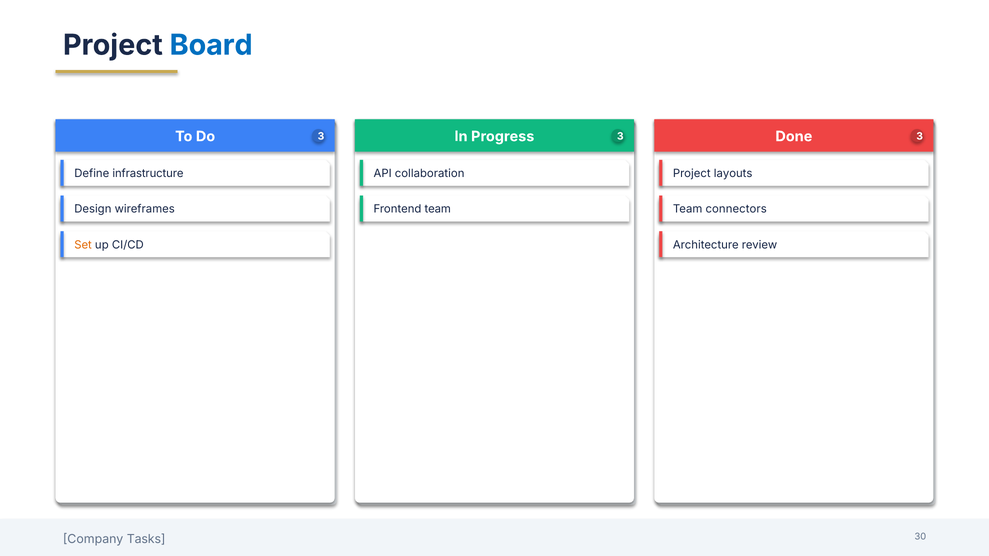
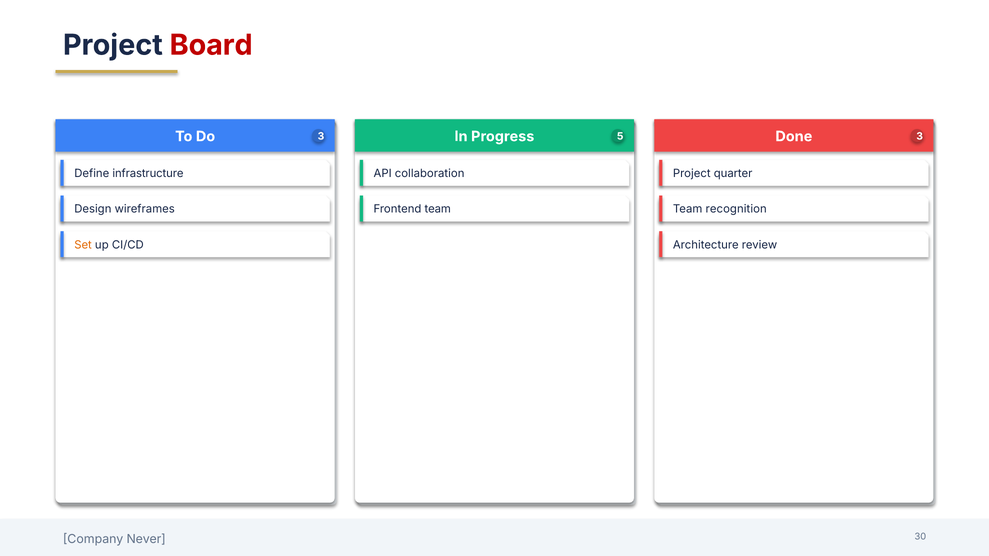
Board colour: blue -> red
Progress 3: 3 -> 5
layouts: layouts -> quarter
connectors: connectors -> recognition
Tasks: Tasks -> Never
